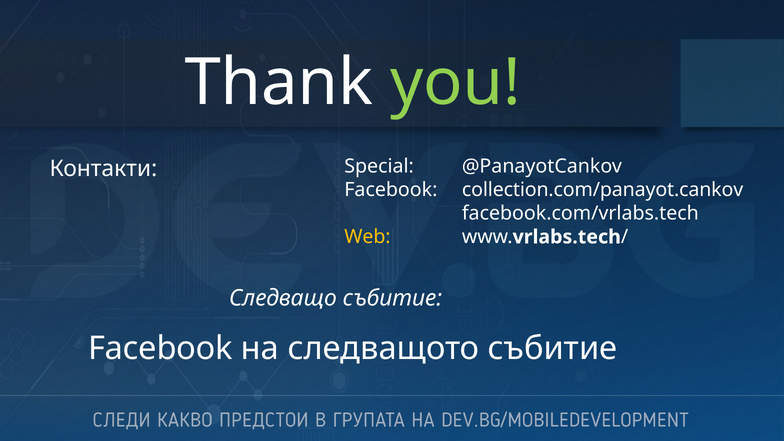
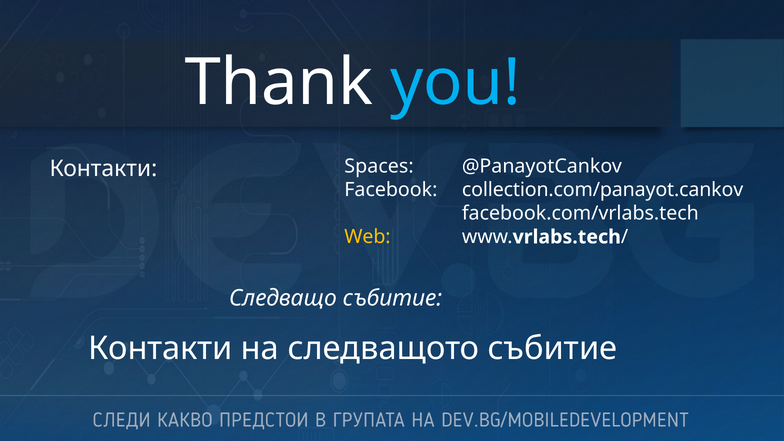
you colour: light green -> light blue
Special: Special -> Spaces
Facebook at (161, 348): Facebook -> Контакти
